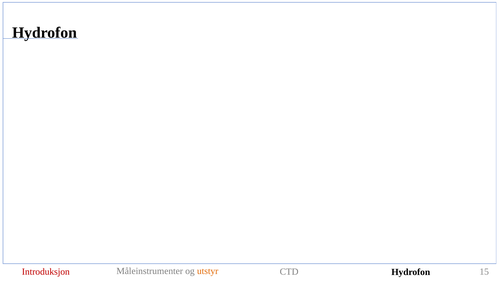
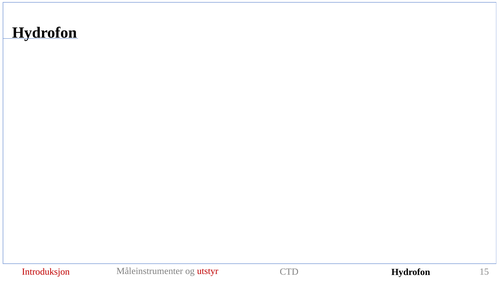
utstyr colour: orange -> red
